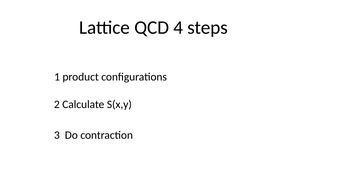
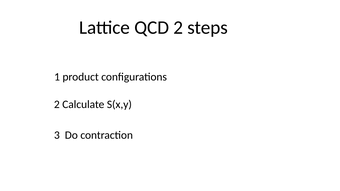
QCD 4: 4 -> 2
